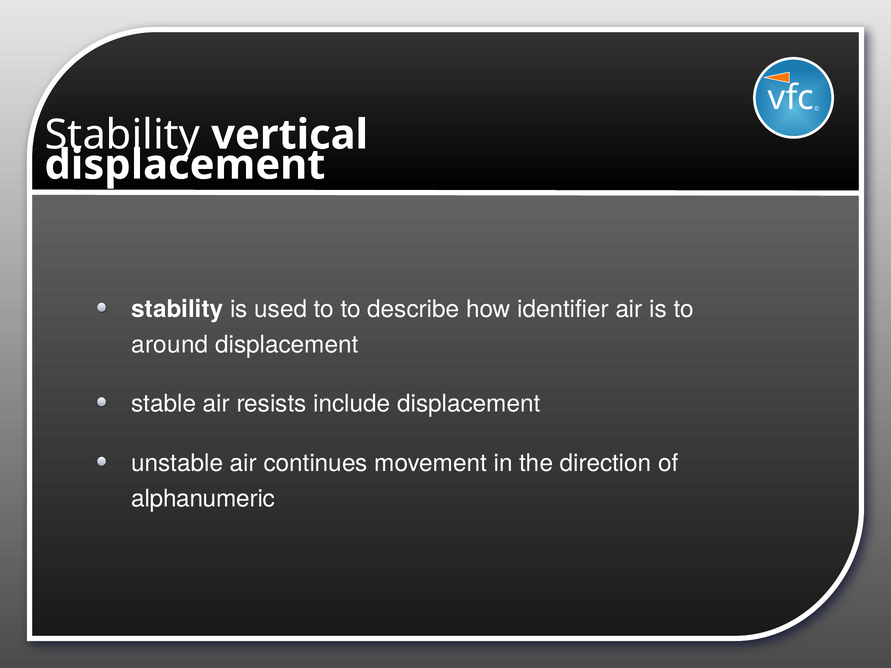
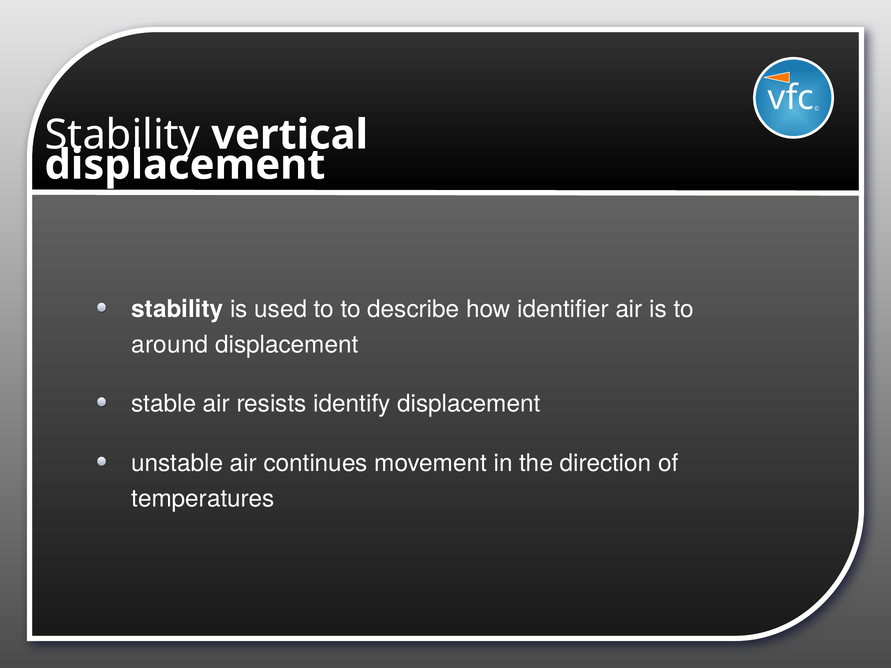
include: include -> identify
alphanumeric: alphanumeric -> temperatures
